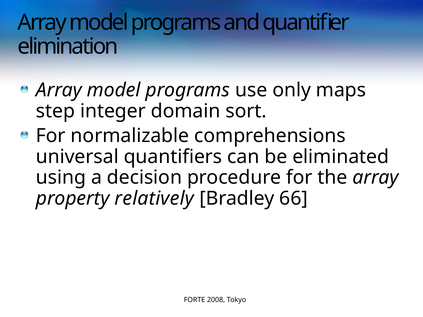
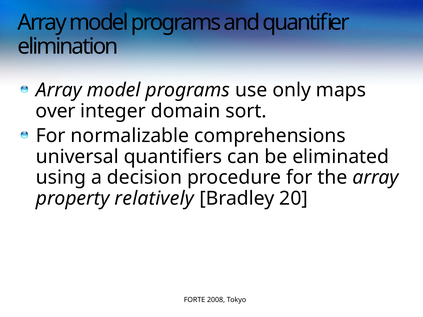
step: step -> over
66: 66 -> 20
